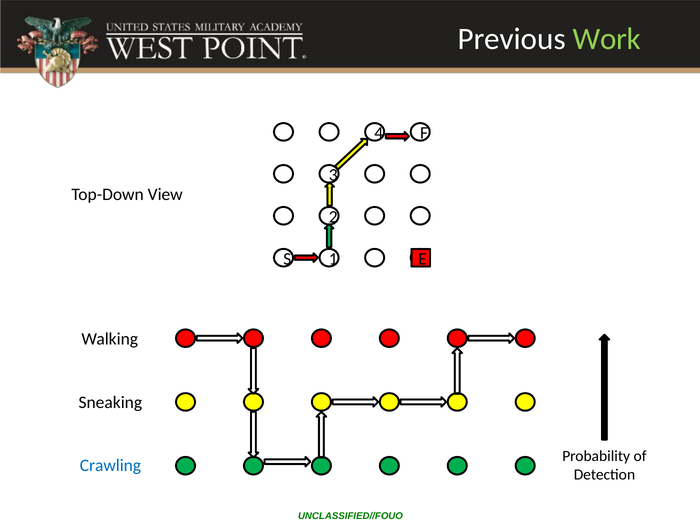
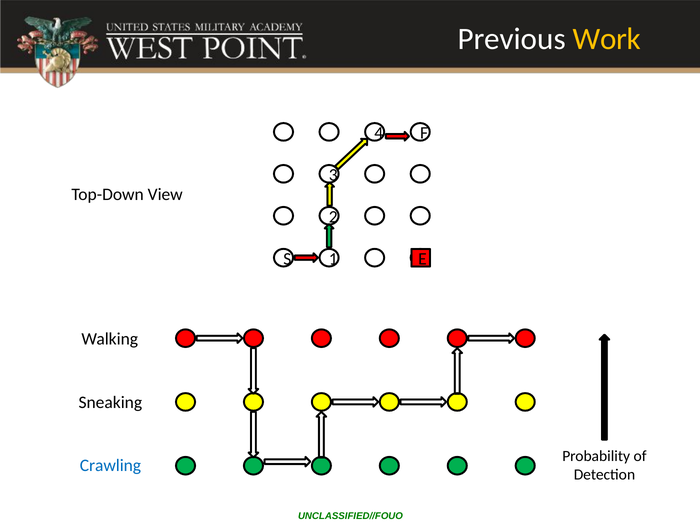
Work colour: light green -> yellow
